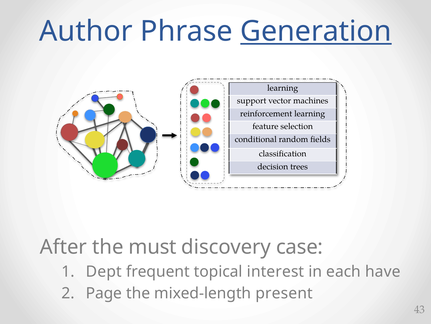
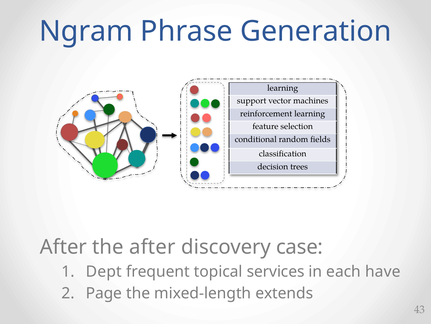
Author: Author -> Ngram
Generation underline: present -> none
the must: must -> after
interest: interest -> services
present: present -> extends
